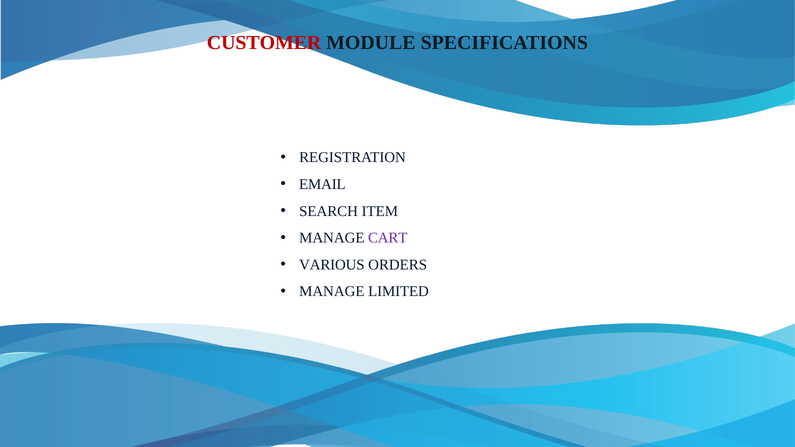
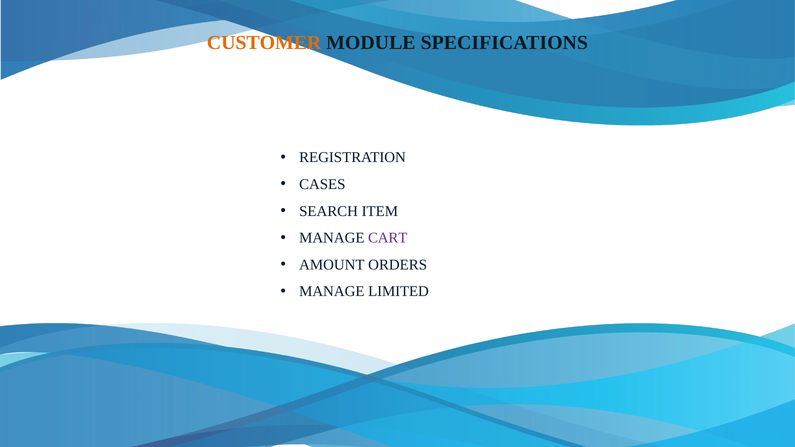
CUSTOMER colour: red -> orange
EMAIL: EMAIL -> CASES
VARIOUS: VARIOUS -> AMOUNT
